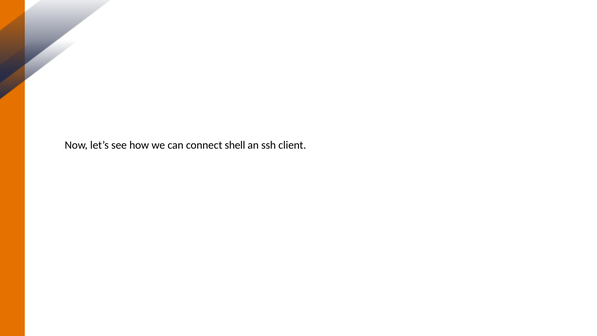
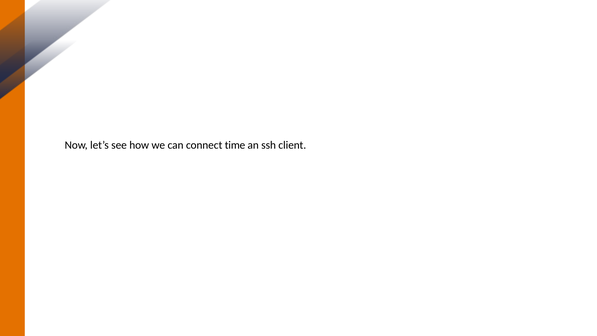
shell: shell -> time
